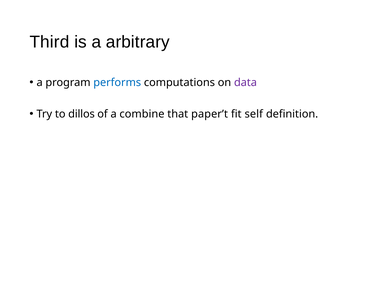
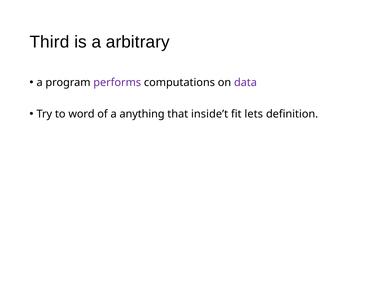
performs colour: blue -> purple
dillos: dillos -> word
combine: combine -> anything
paper’t: paper’t -> inside’t
self: self -> lets
